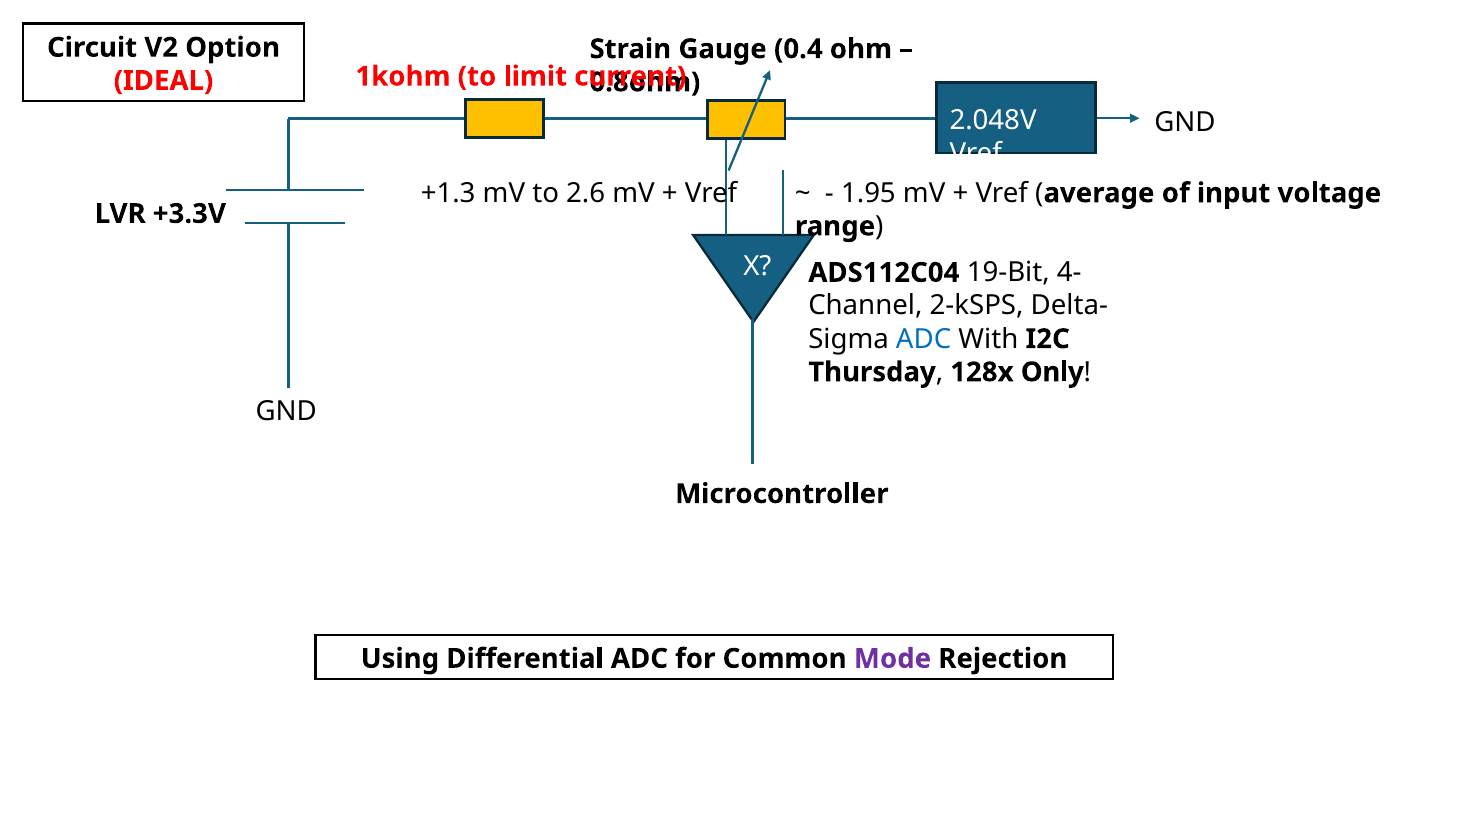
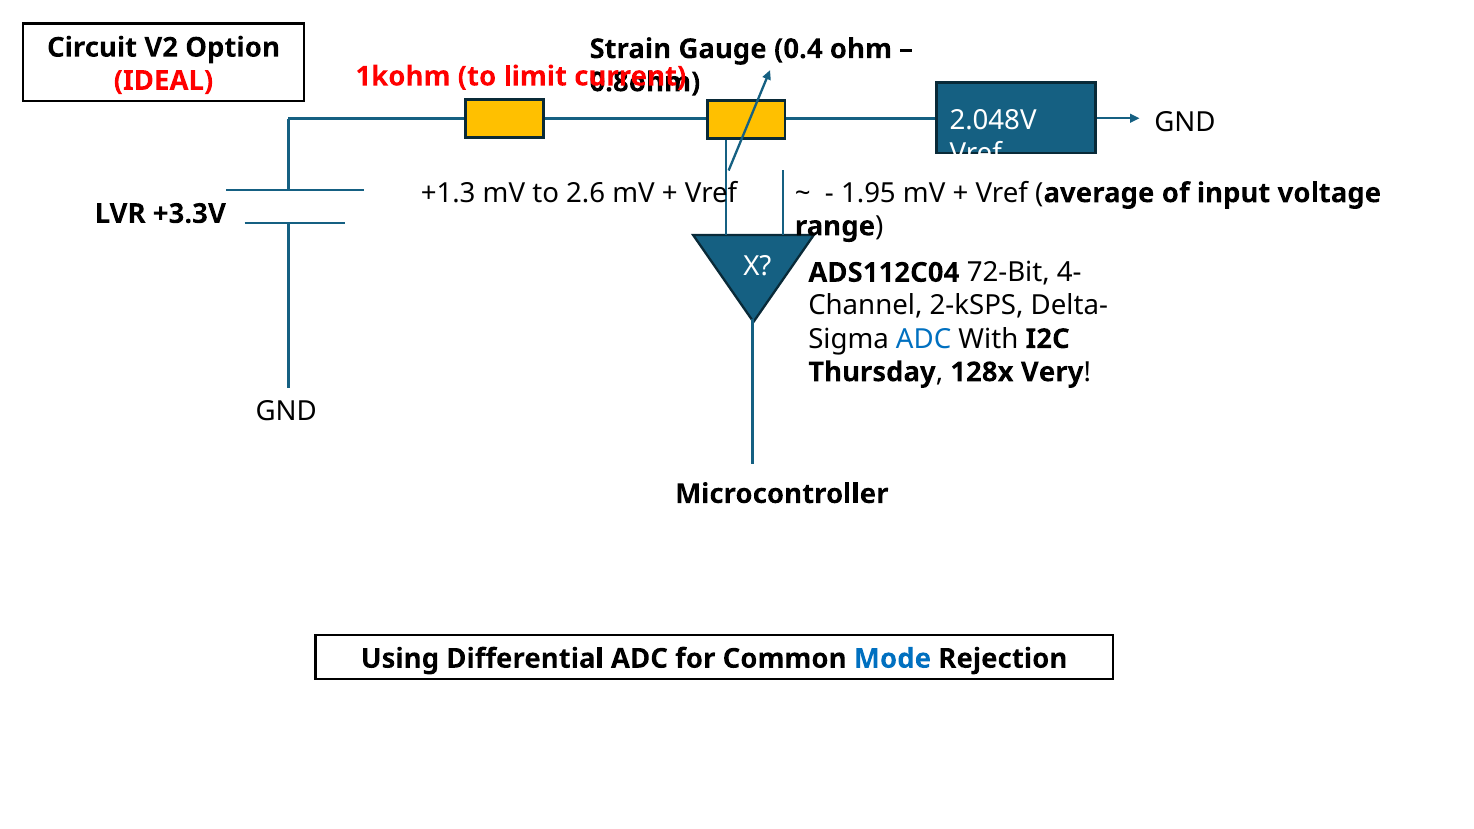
19-Bit: 19-Bit -> 72-Bit
Only: Only -> Very
Mode colour: purple -> blue
